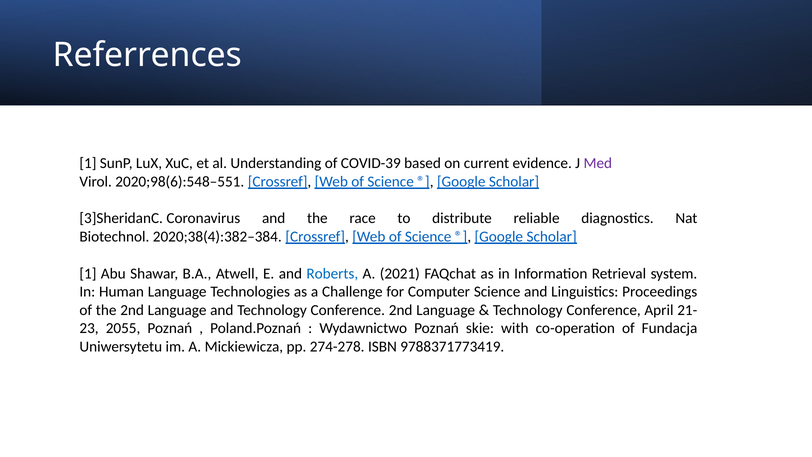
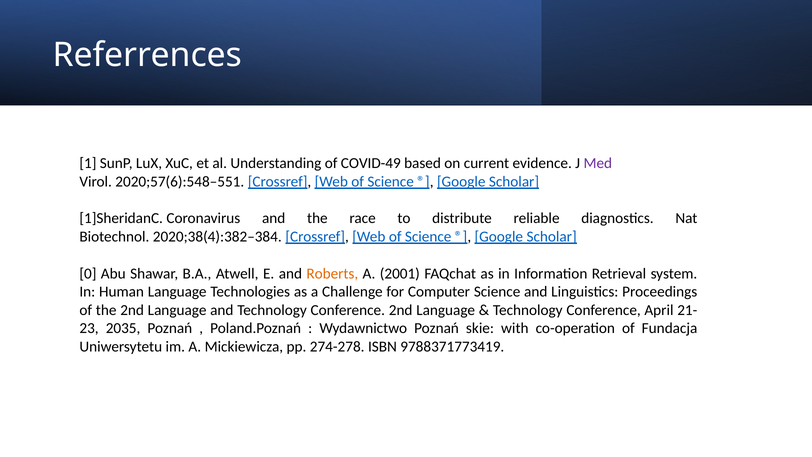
COVID-39: COVID-39 -> COVID-49
2020;98(6):548–551: 2020;98(6):548–551 -> 2020;57(6):548–551
3]SheridanC: 3]SheridanC -> 1]SheridanC
1 at (88, 273): 1 -> 0
Roberts colour: blue -> orange
2021: 2021 -> 2001
2055: 2055 -> 2035
